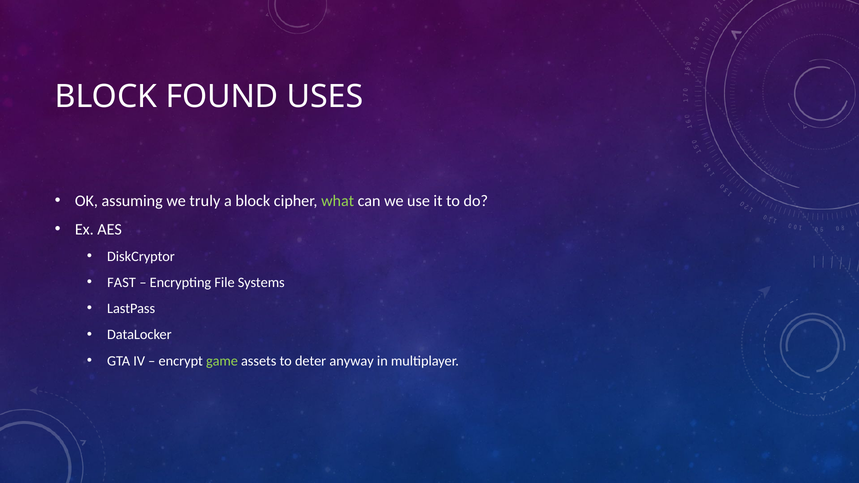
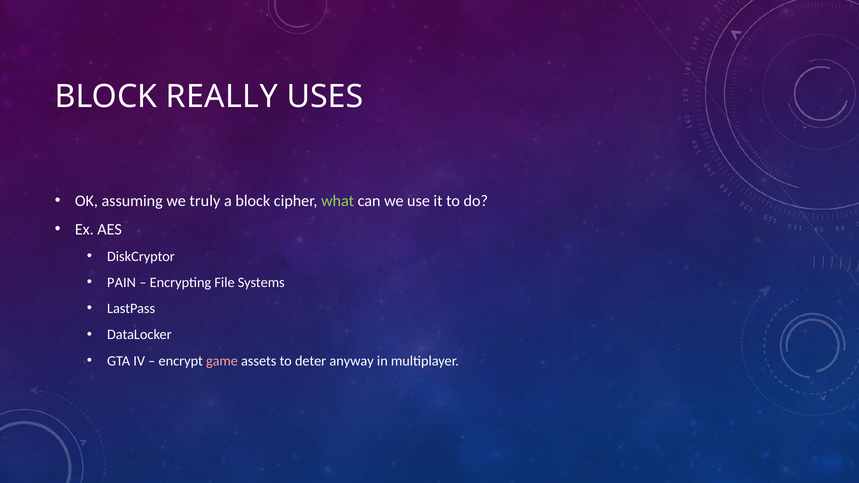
FOUND: FOUND -> REALLY
FAST: FAST -> PAIN
game colour: light green -> pink
